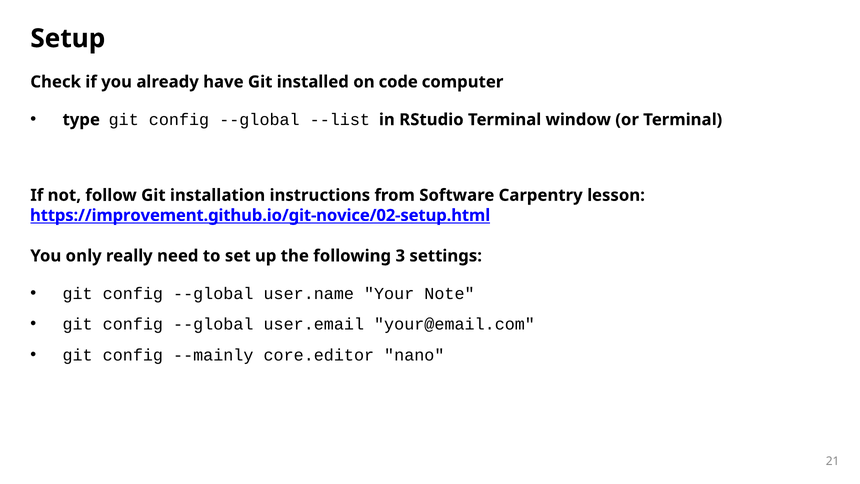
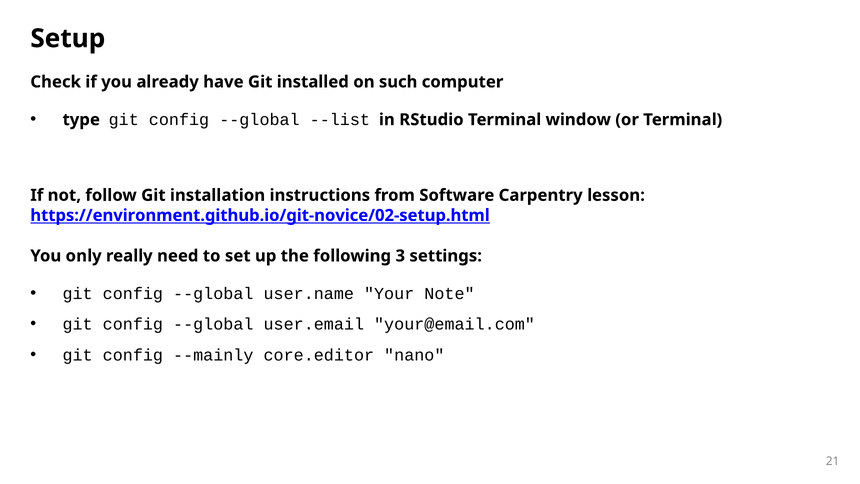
code: code -> such
https://improvement.github.io/git-novice/02-setup.html: https://improvement.github.io/git-novice/02-setup.html -> https://environment.github.io/git-novice/02-setup.html
